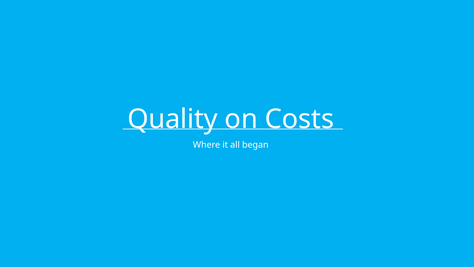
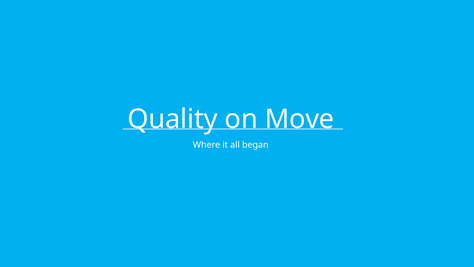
Costs: Costs -> Move
